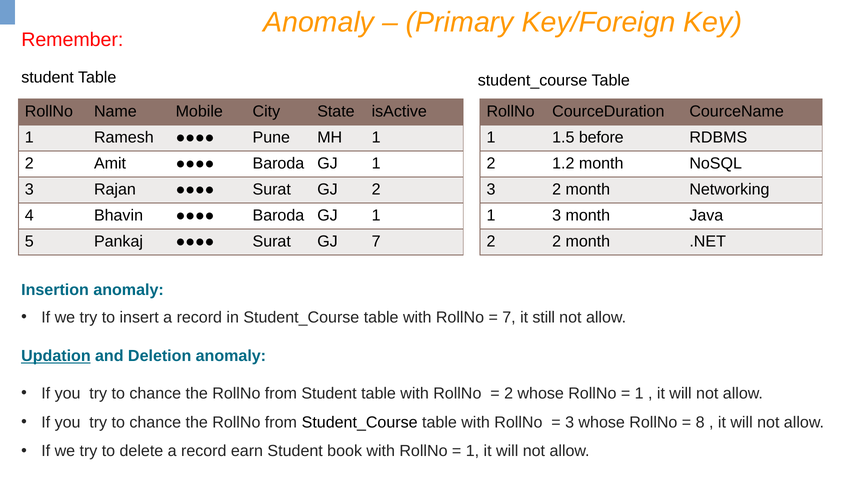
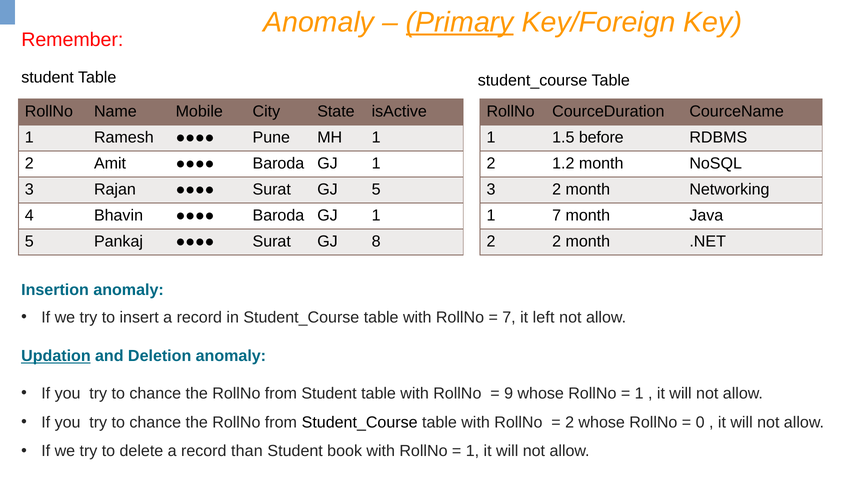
Primary underline: none -> present
GJ 2: 2 -> 5
3 at (557, 216): 3 -> 7
GJ 7: 7 -> 8
still: still -> left
2 at (509, 394): 2 -> 9
3 at (570, 423): 3 -> 2
8: 8 -> 0
earn: earn -> than
